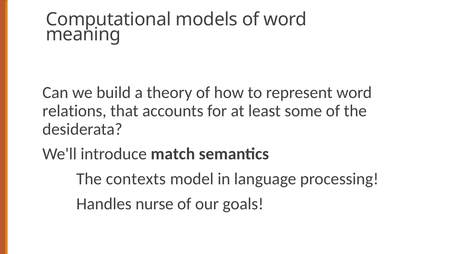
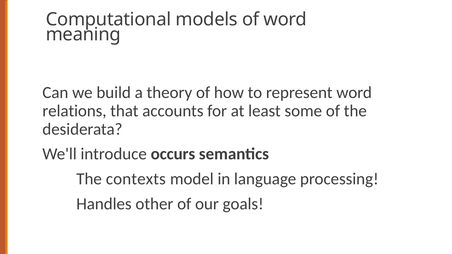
match: match -> occurs
nurse: nurse -> other
